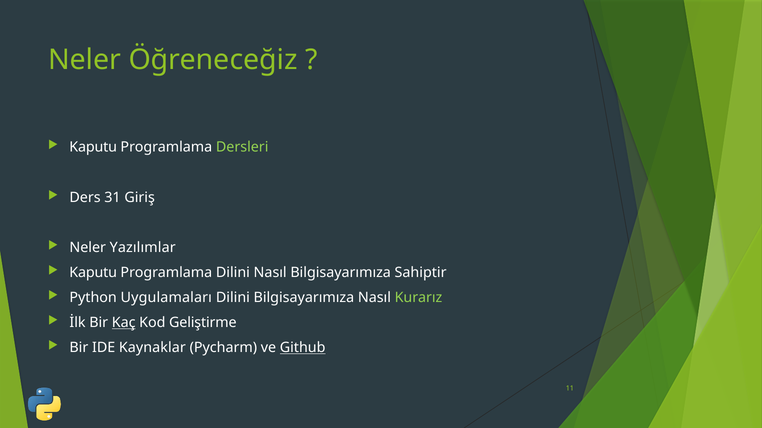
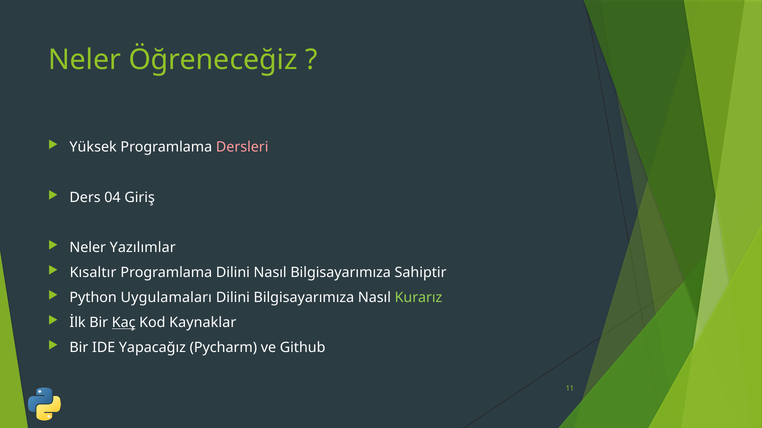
Kaputu at (93, 147): Kaputu -> Yüksek
Dersleri colour: light green -> pink
31: 31 -> 04
Kaputu at (93, 273): Kaputu -> Kısaltır
Geliştirme: Geliştirme -> Kaynaklar
Kaynaklar: Kaynaklar -> Yapacağız
Github underline: present -> none
